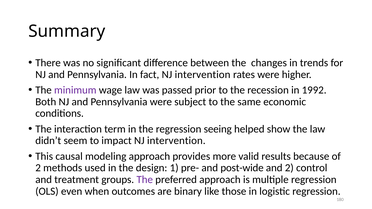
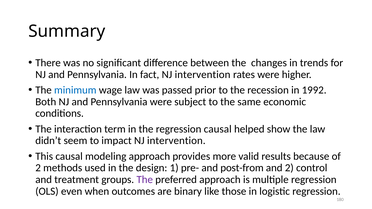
minimum colour: purple -> blue
regression seeing: seeing -> causal
post-wide: post-wide -> post-from
